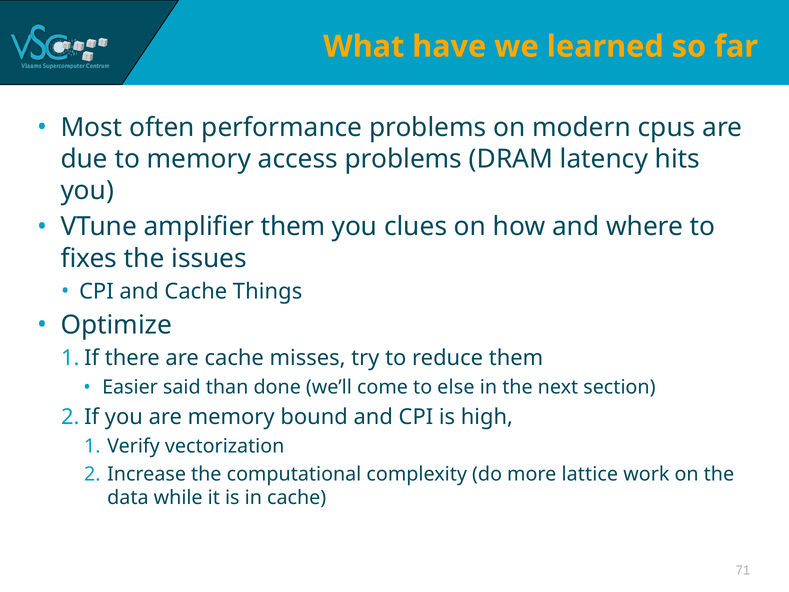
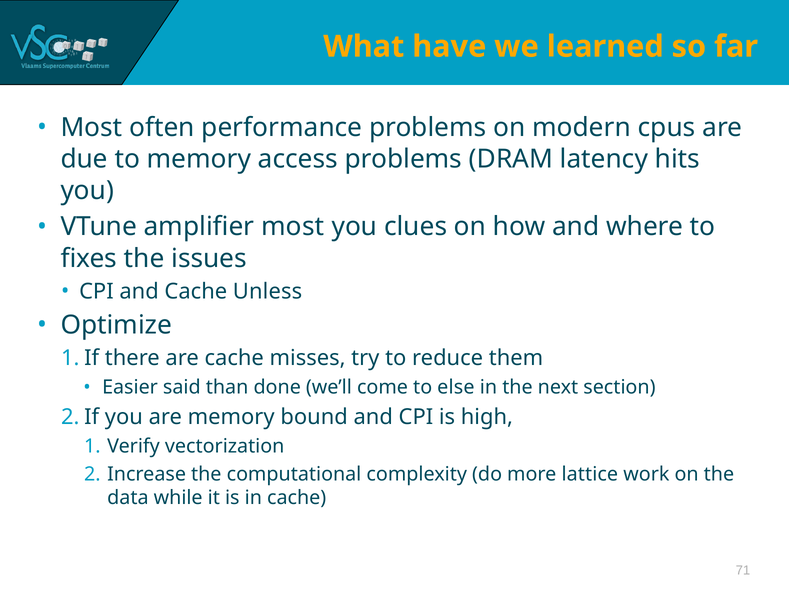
amplifier them: them -> most
Things: Things -> Unless
